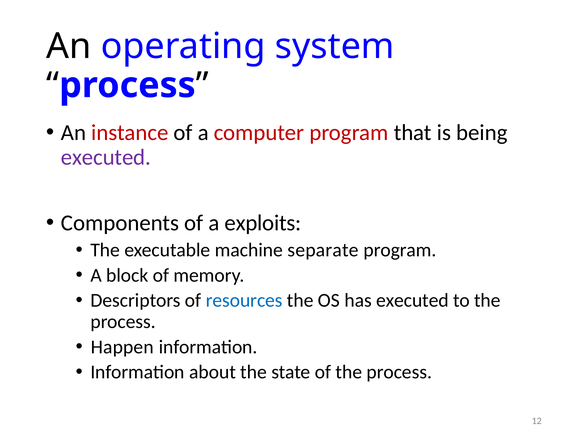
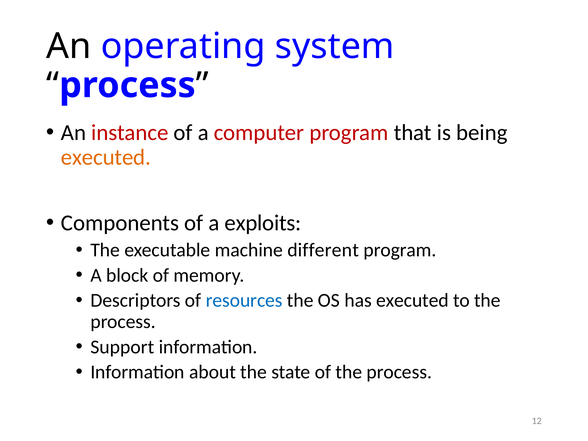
executed at (106, 157) colour: purple -> orange
separate: separate -> different
Happen: Happen -> Support
